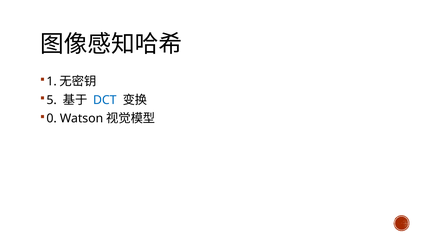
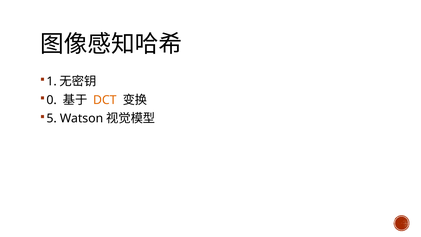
5: 5 -> 0
DCT colour: blue -> orange
0: 0 -> 5
